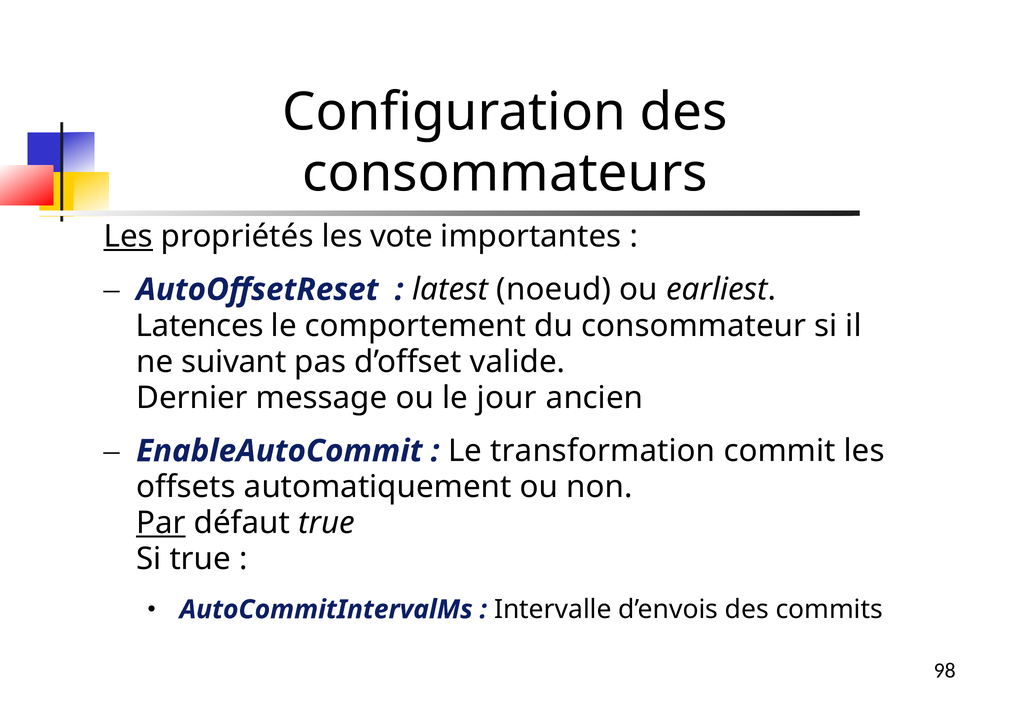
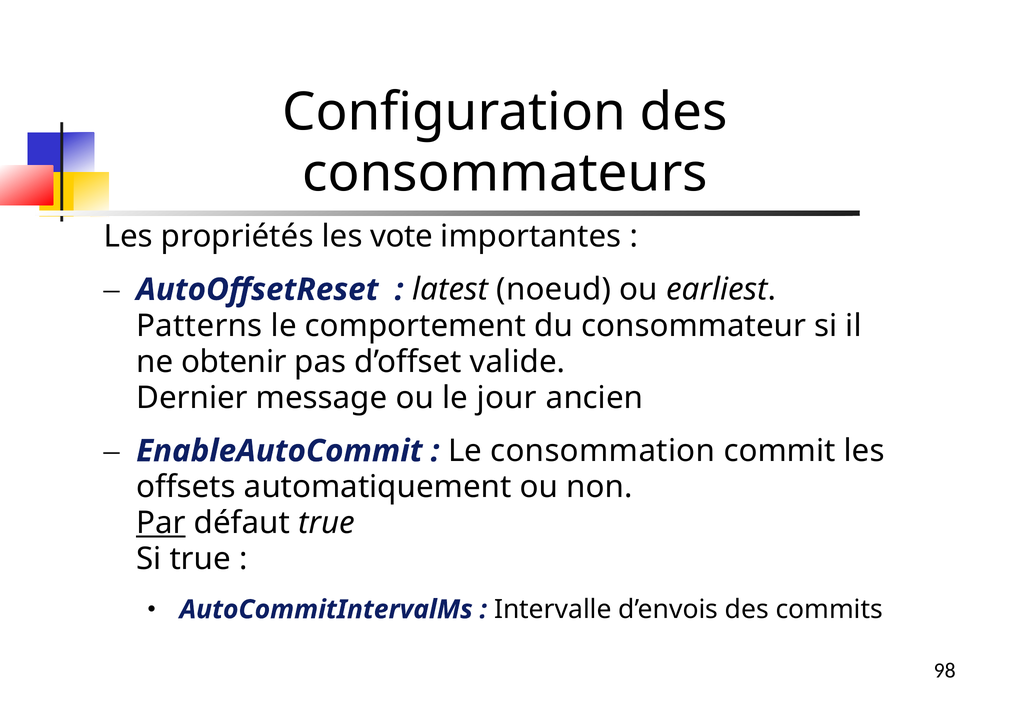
Les at (128, 237) underline: present -> none
Latences: Latences -> Patterns
suivant: suivant -> obtenir
transformation: transformation -> consommation
